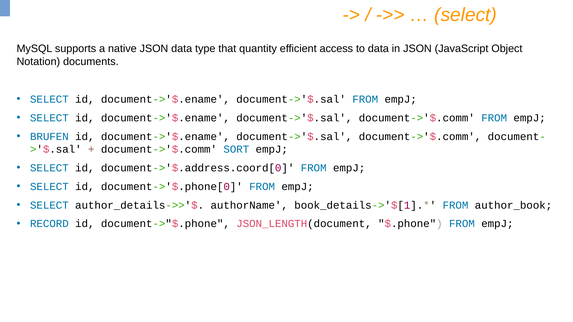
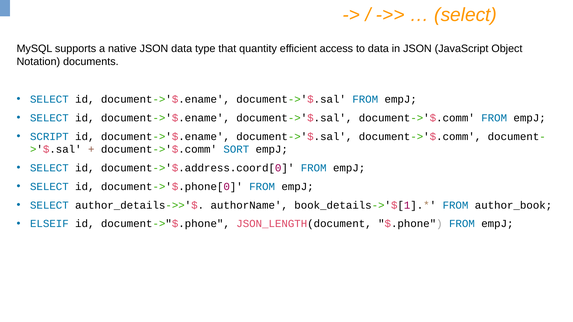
BRUFEN: BRUFEN -> SCRIPT
RECORD: RECORD -> ELSEIF
